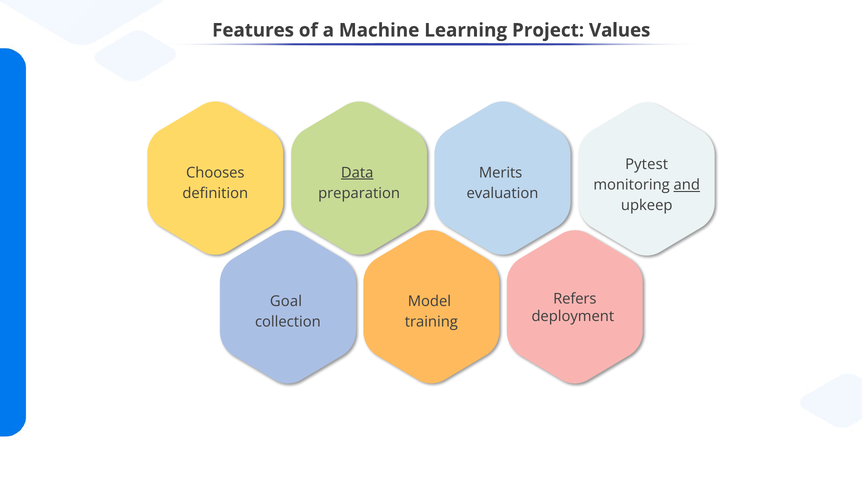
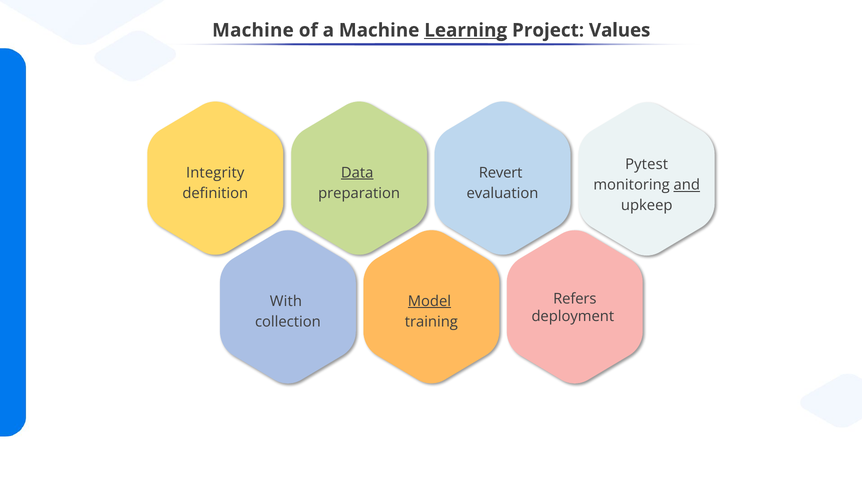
Features at (253, 30): Features -> Machine
Learning underline: none -> present
Chooses: Chooses -> Integrity
Merits: Merits -> Revert
Model underline: none -> present
Goal: Goal -> With
